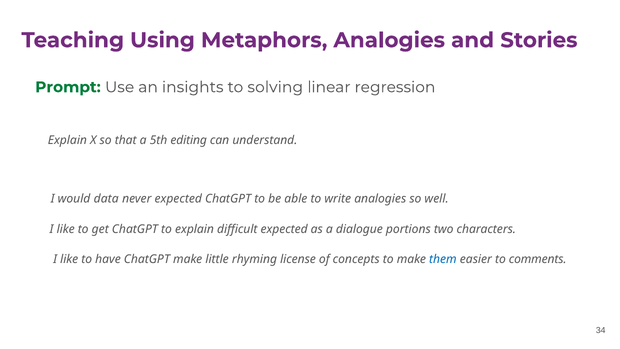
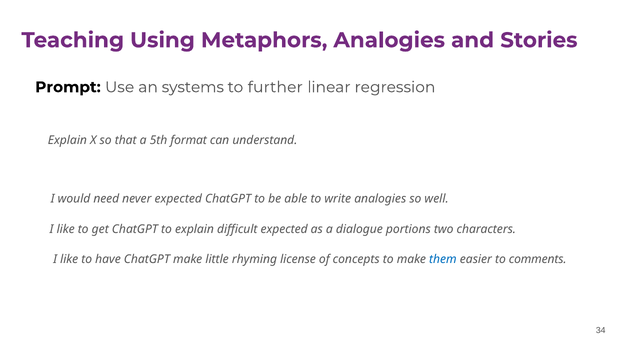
Prompt colour: green -> black
insights: insights -> systems
solving: solving -> further
editing: editing -> format
data: data -> need
